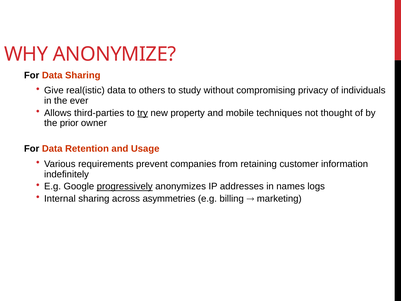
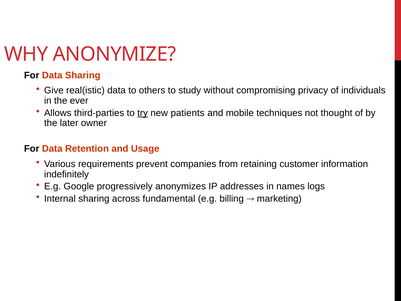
property: property -> patients
prior: prior -> later
progressively underline: present -> none
asymmetries: asymmetries -> fundamental
